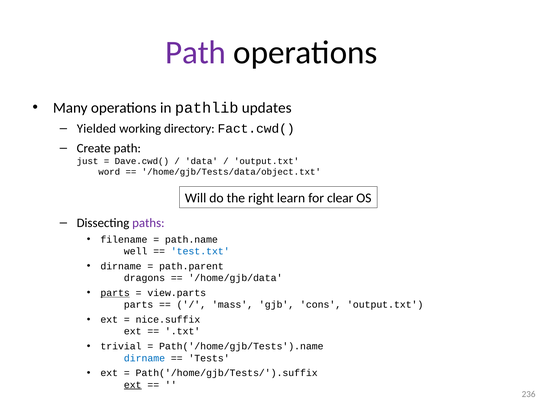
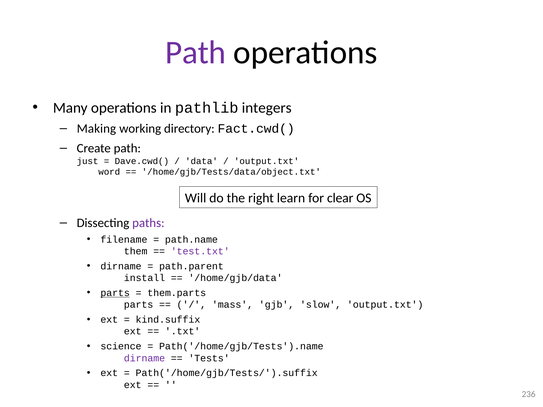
updates: updates -> integers
Yielded: Yielded -> Making
well: well -> them
test.txt colour: blue -> purple
dragons: dragons -> install
view.parts: view.parts -> them.parts
cons: cons -> slow
nice.suffix: nice.suffix -> kind.suffix
trivial: trivial -> science
dirname at (144, 358) colour: blue -> purple
ext at (133, 385) underline: present -> none
